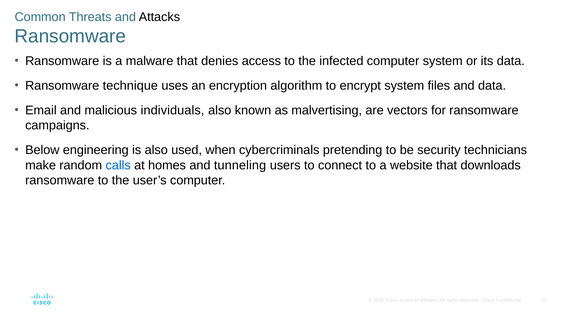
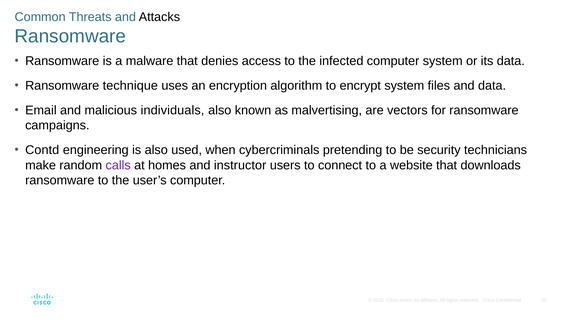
Below: Below -> Contd
calls colour: blue -> purple
tunneling: tunneling -> instructor
